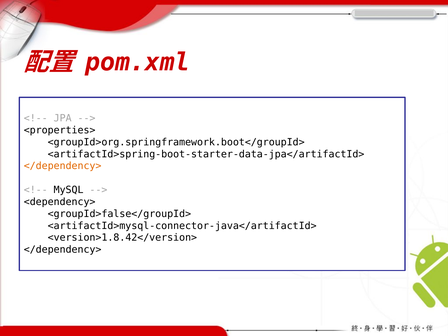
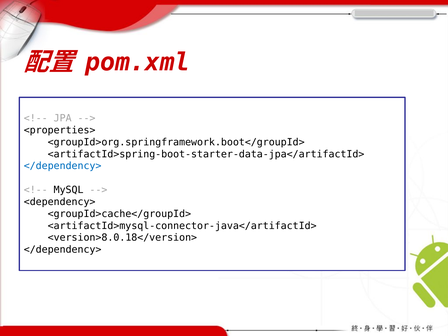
</dependency> at (63, 166) colour: orange -> blue
<groupId>false</groupId>: <groupId>false</groupId> -> <groupId>cache</groupId>
<version>1.8.42</version>: <version>1.8.42</version> -> <version>8.0.18</version>
